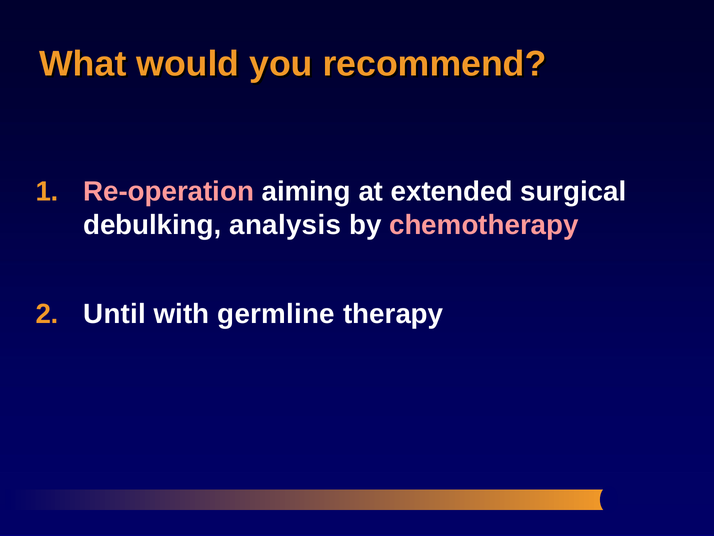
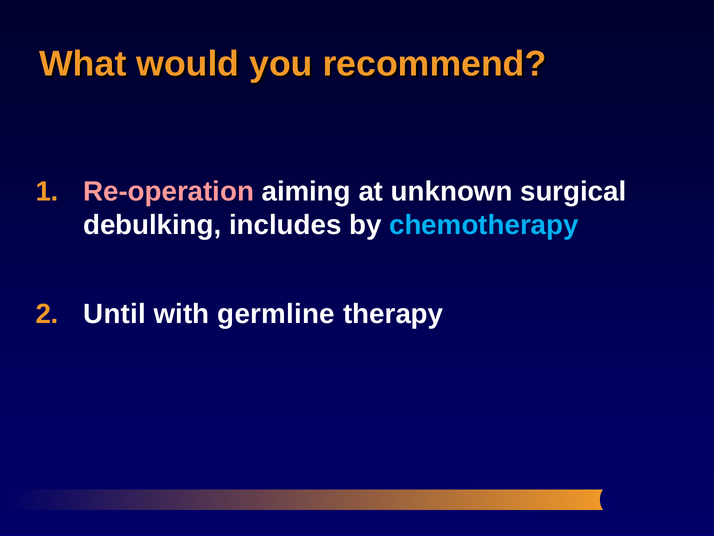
extended: extended -> unknown
analysis: analysis -> includes
chemotherapy colour: pink -> light blue
